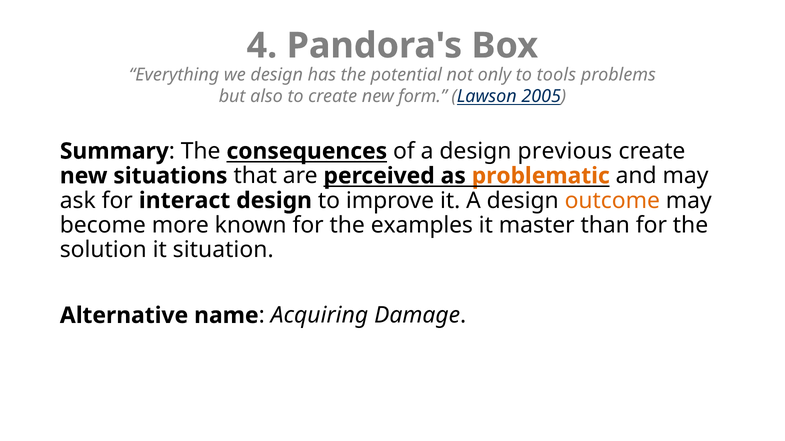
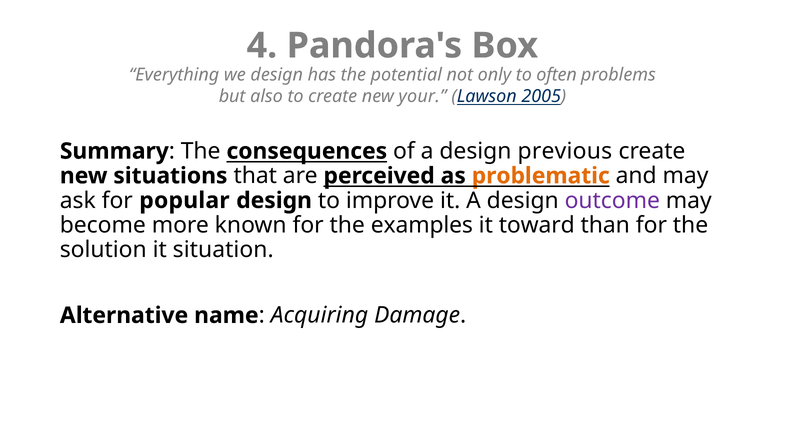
tools: tools -> often
form: form -> your
interact: interact -> popular
outcome colour: orange -> purple
master: master -> toward
